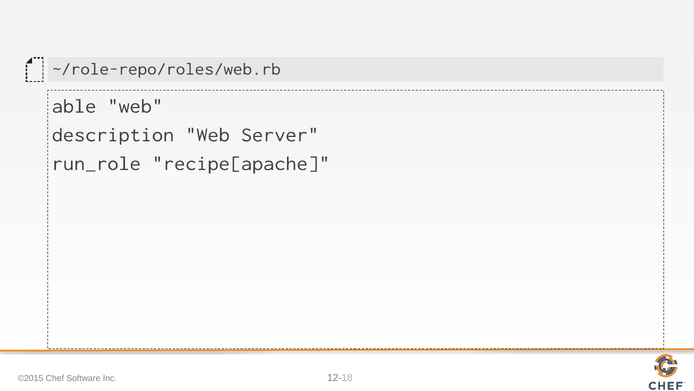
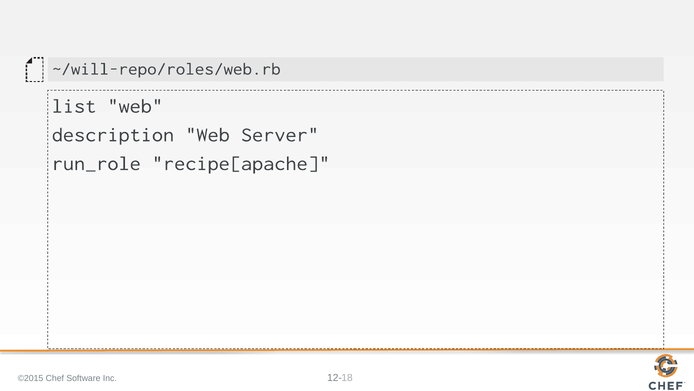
~/role-repo/roles/web.rb: ~/role-repo/roles/web.rb -> ~/will-repo/roles/web.rb
able: able -> list
